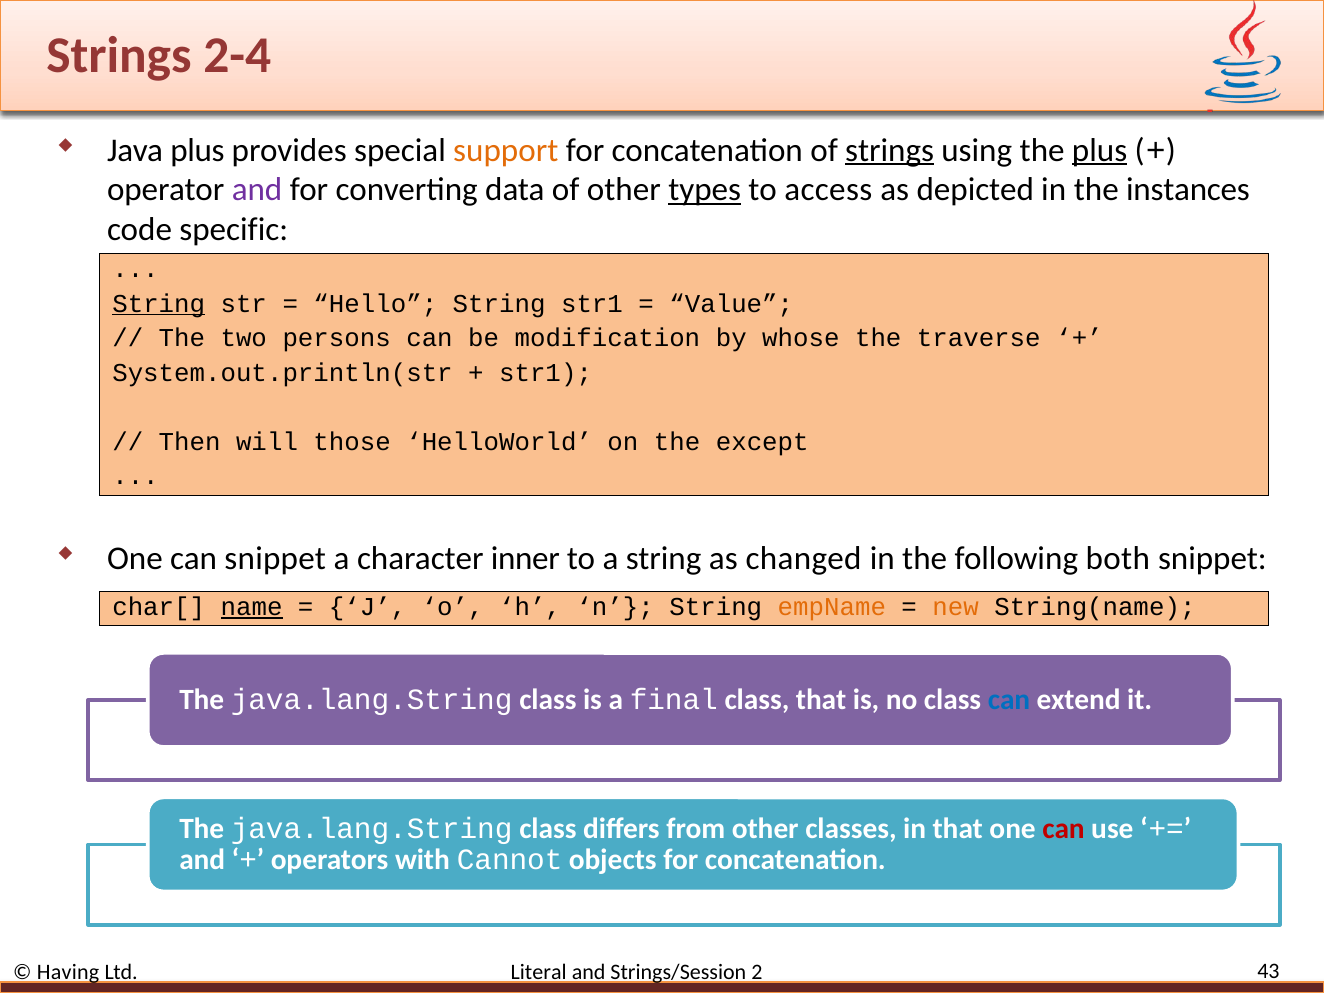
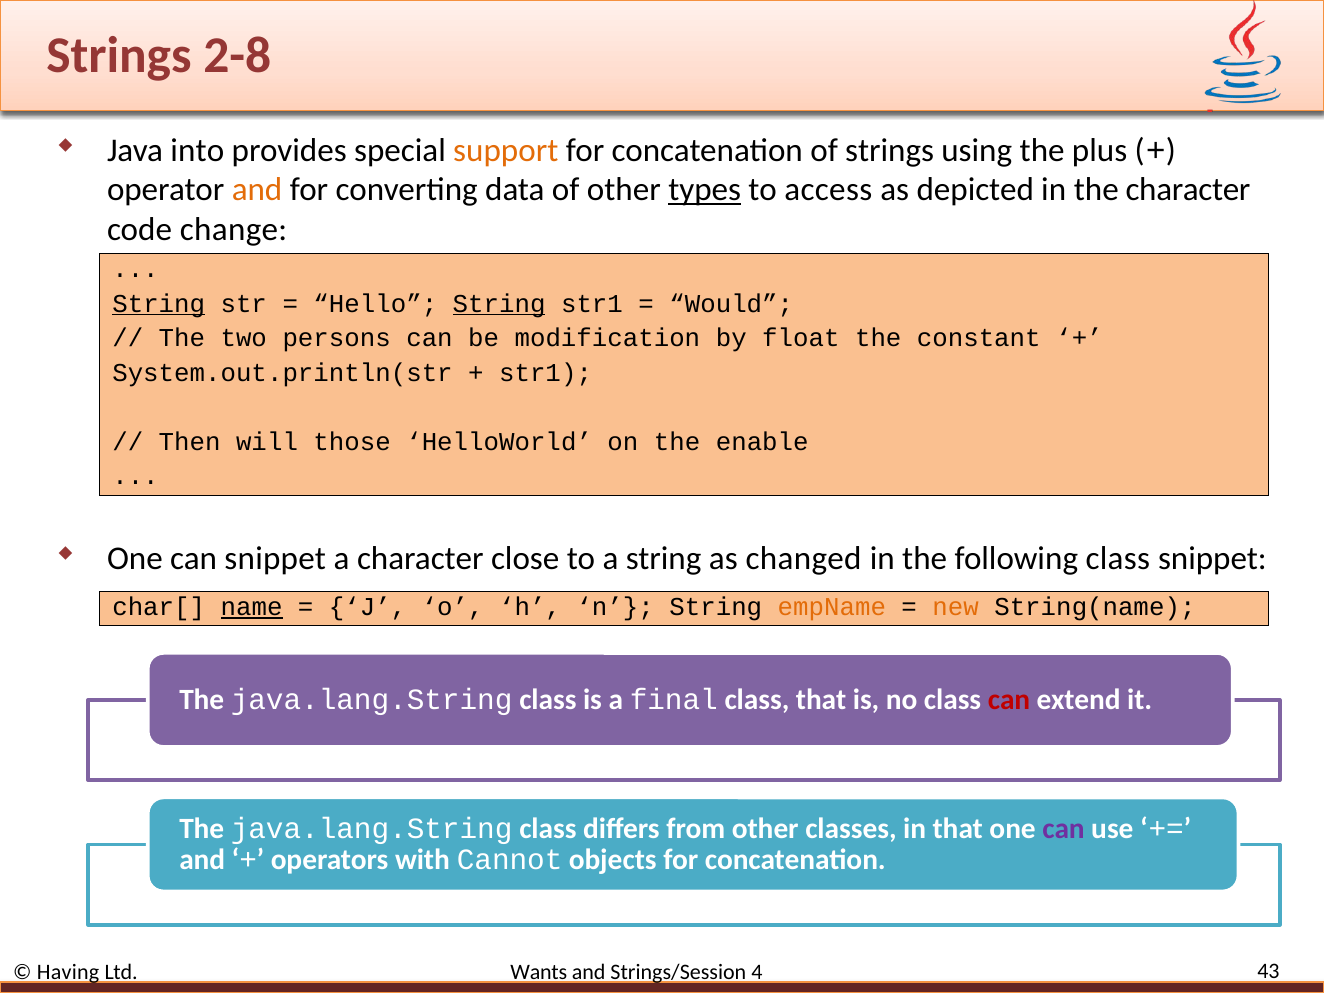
2-4: 2-4 -> 2-8
Java plus: plus -> into
strings at (890, 150) underline: present -> none
plus at (1100, 150) underline: present -> none
and at (257, 190) colour: purple -> orange
the instances: instances -> character
specific: specific -> change
String at (499, 304) underline: none -> present
Value: Value -> Would
whose: whose -> float
traverse: traverse -> constant
except: except -> enable
inner: inner -> close
following both: both -> class
can at (1009, 700) colour: blue -> red
can at (1064, 828) colour: red -> purple
Literal: Literal -> Wants
2: 2 -> 4
